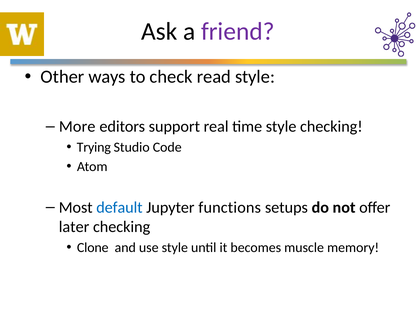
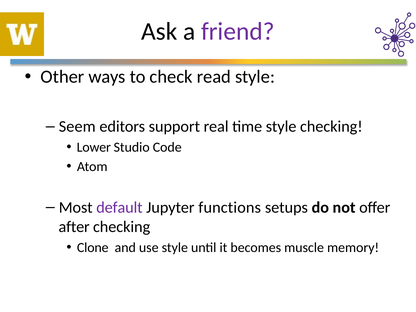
More: More -> Seem
Trying: Trying -> Lower
default colour: blue -> purple
later: later -> after
